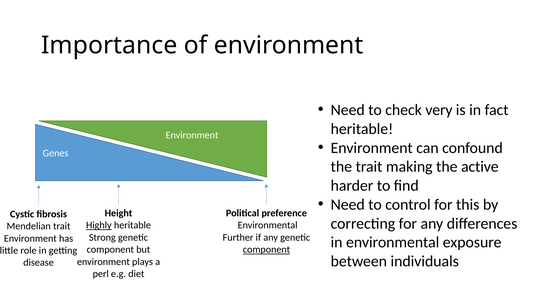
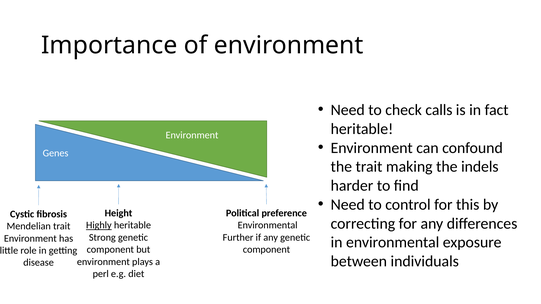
very: very -> calls
active: active -> indels
component at (266, 250) underline: present -> none
